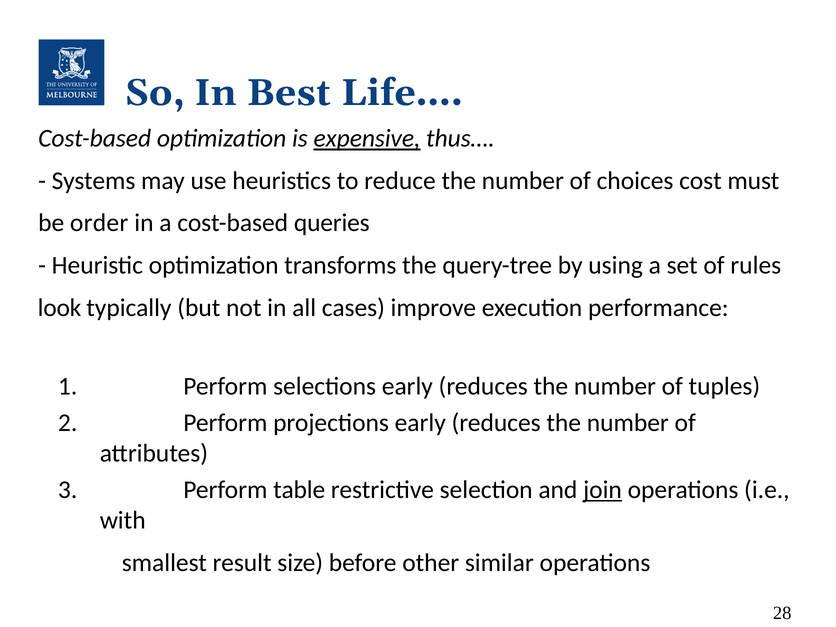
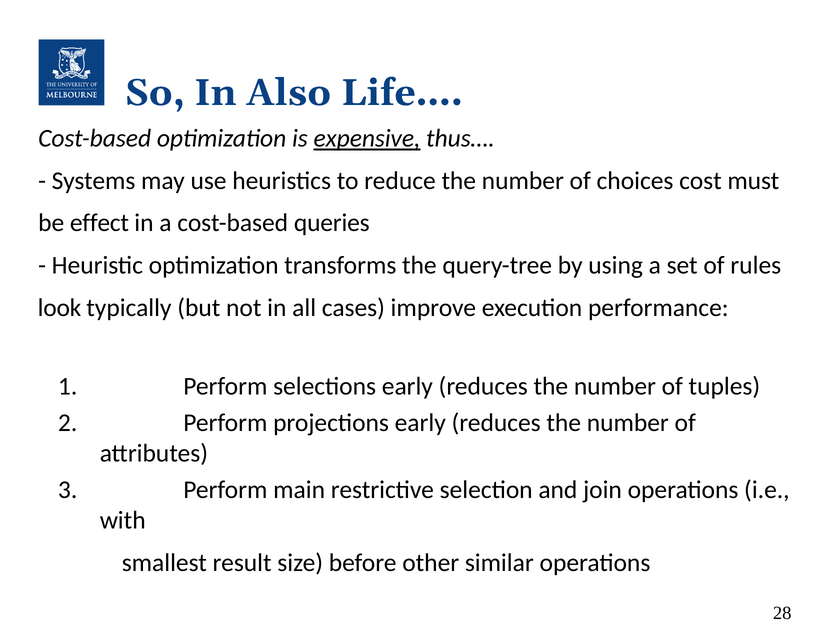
Best: Best -> Also
order: order -> effect
table: table -> main
join underline: present -> none
